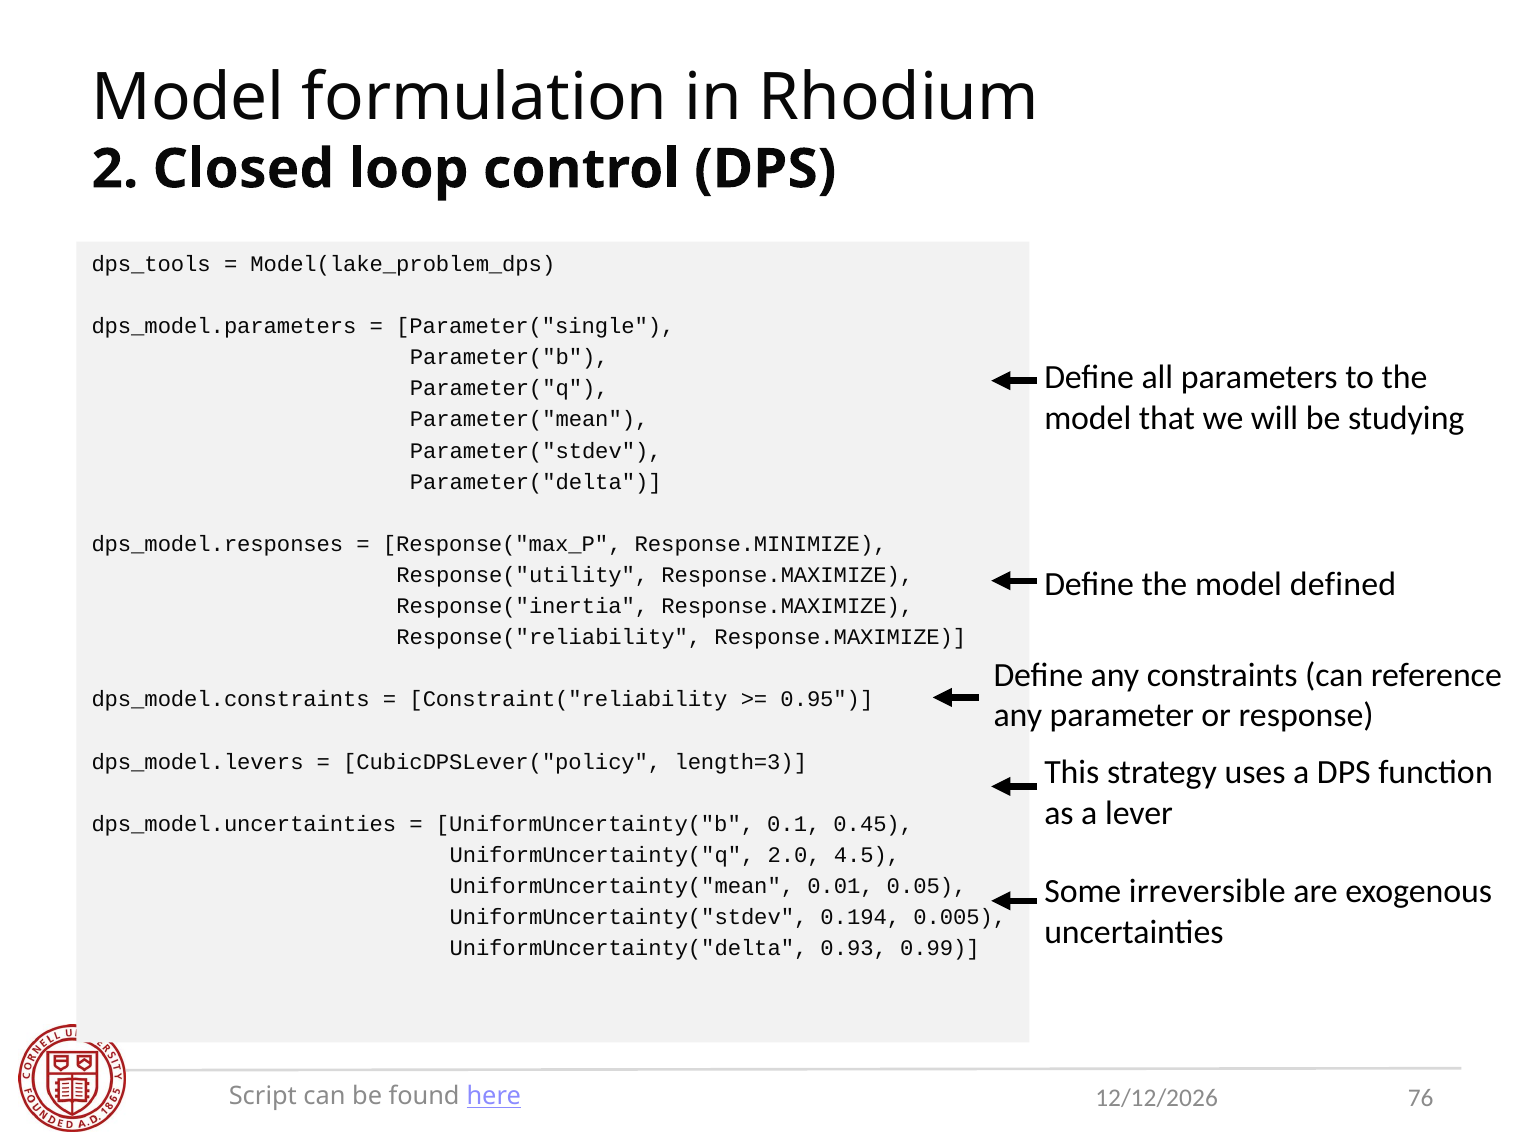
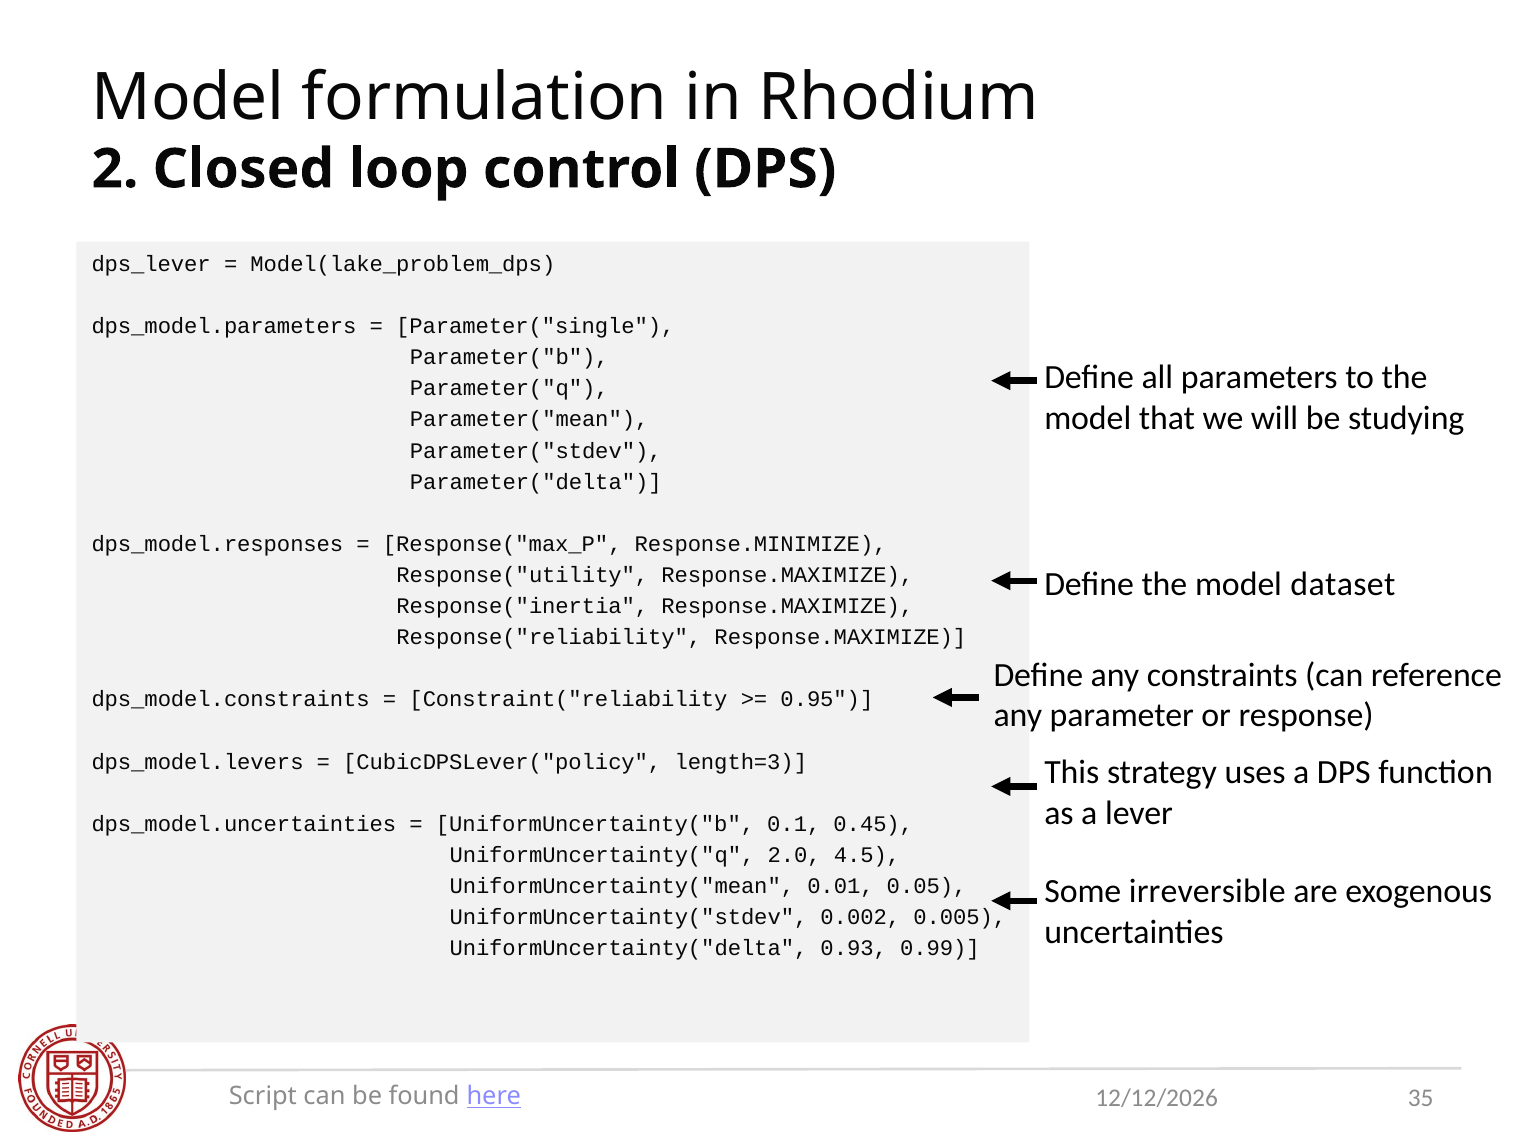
dps_tools: dps_tools -> dps_lever
defined: defined -> dataset
0.194: 0.194 -> 0.002
76: 76 -> 35
